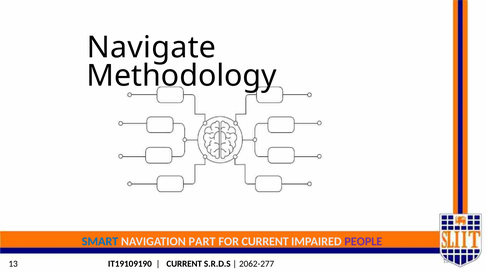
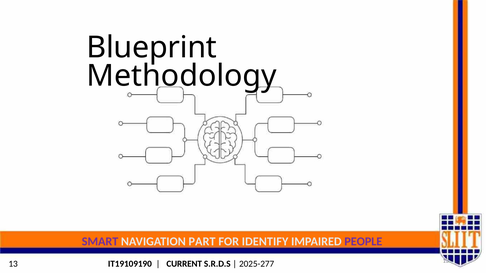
Navigate: Navigate -> Blueprint
SMART colour: blue -> purple
FOR CURRENT: CURRENT -> IDENTIFY
2062-277: 2062-277 -> 2025-277
